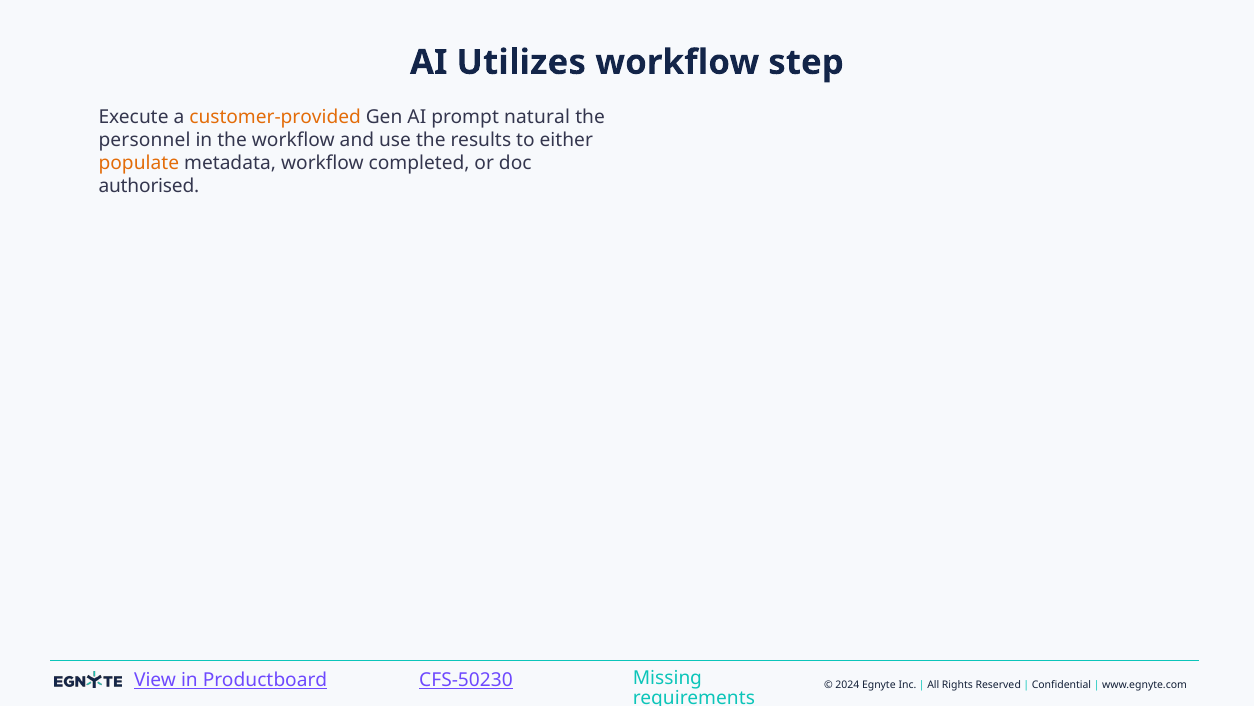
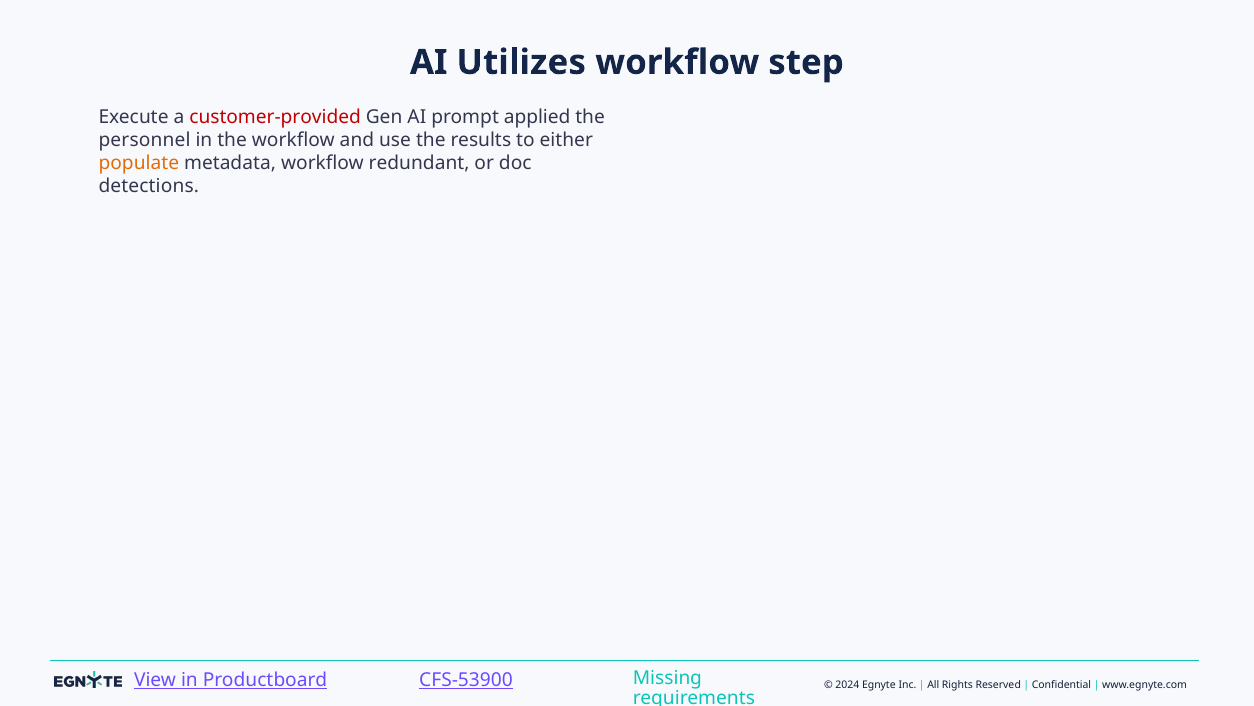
customer-provided colour: orange -> red
natural: natural -> applied
completed: completed -> redundant
authorised: authorised -> detections
CFS-50230: CFS-50230 -> CFS-53900
